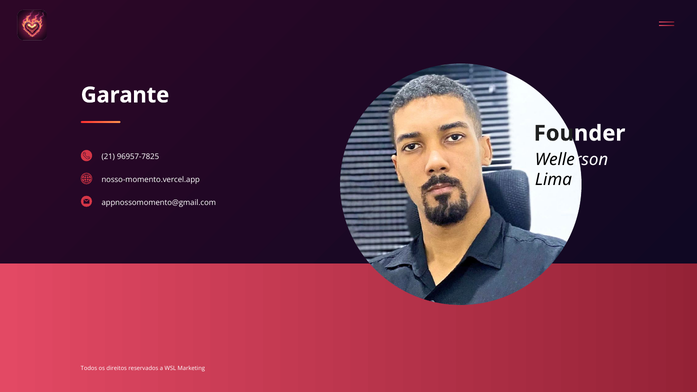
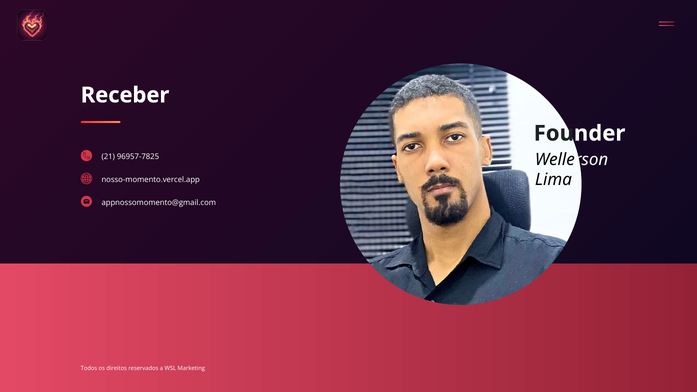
Garante: Garante -> Receber
